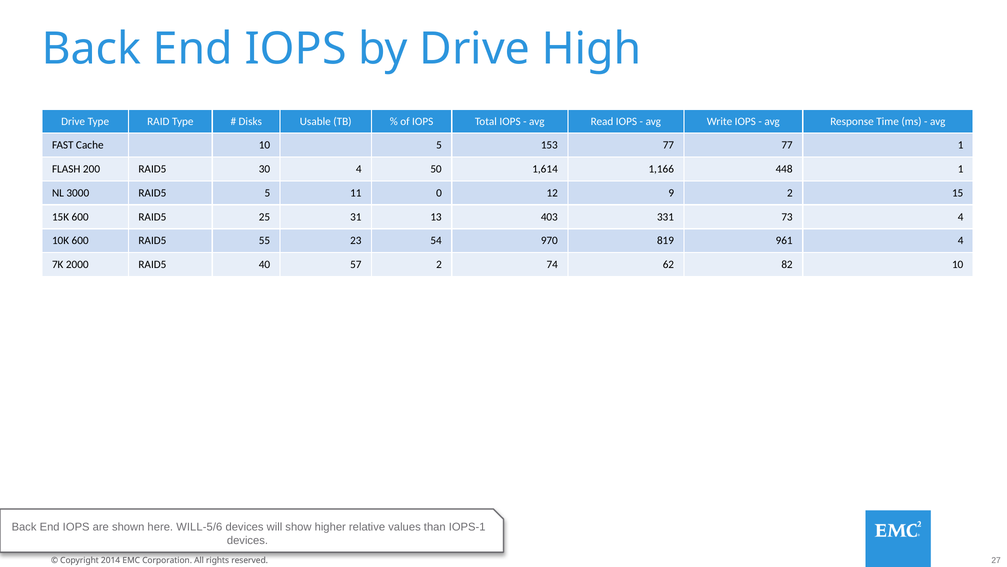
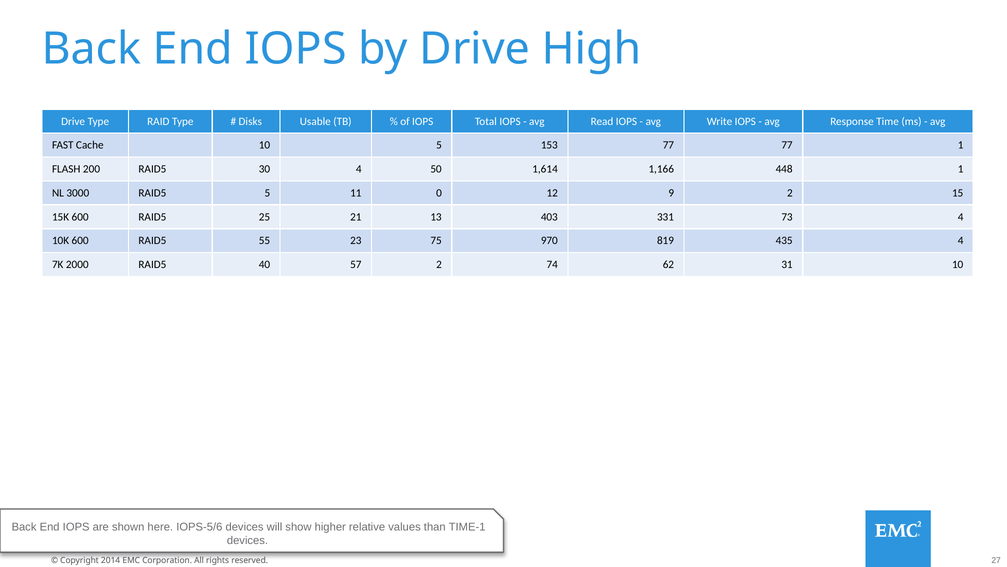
31: 31 -> 21
54: 54 -> 75
961: 961 -> 435
82: 82 -> 31
WILL-5/6: WILL-5/6 -> IOPS-5/6
IOPS-1: IOPS-1 -> TIME-1
